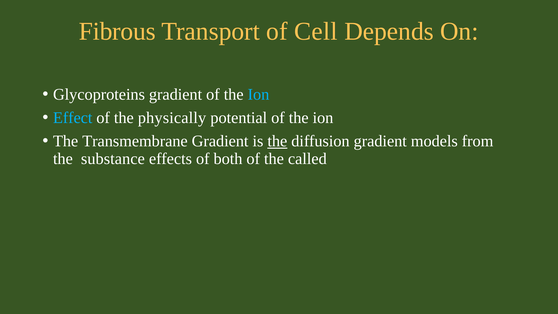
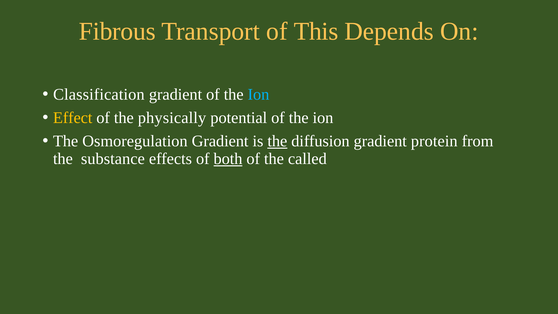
Cell: Cell -> This
Glycoproteins: Glycoproteins -> Classification
Effect colour: light blue -> yellow
Transmembrane: Transmembrane -> Osmoregulation
models: models -> protein
both underline: none -> present
